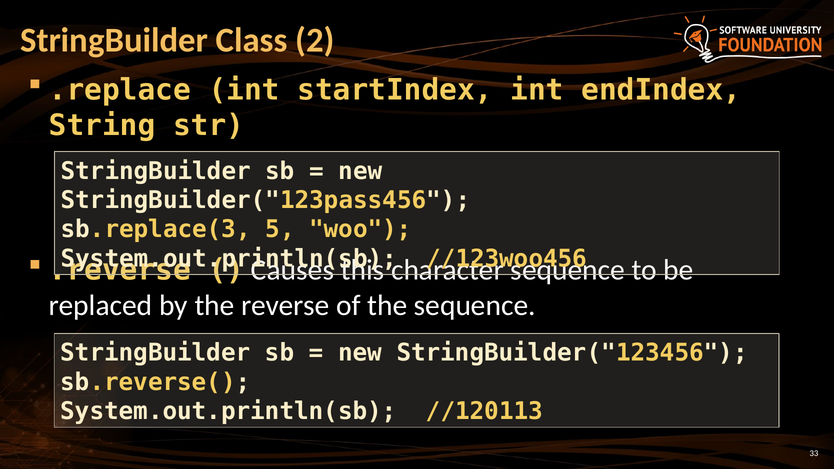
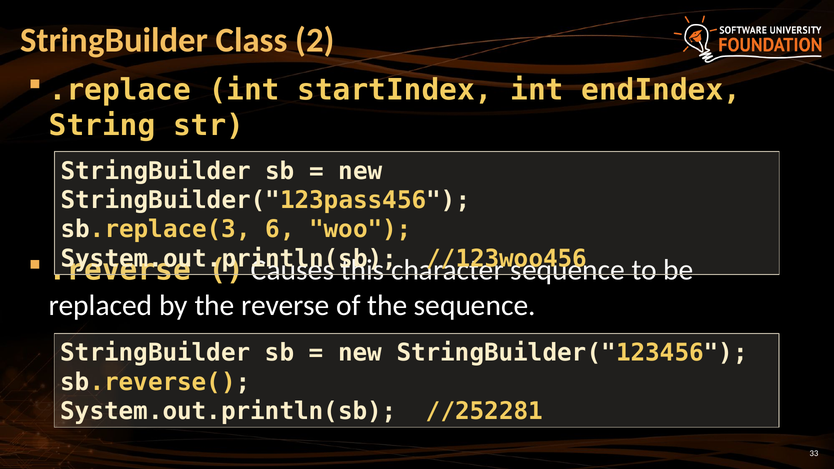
5: 5 -> 6
//120113: //120113 -> //252281
